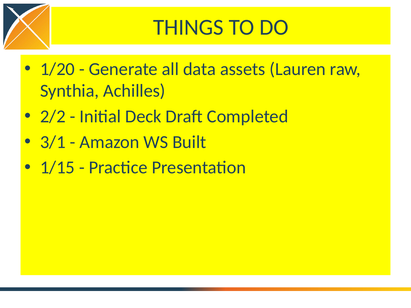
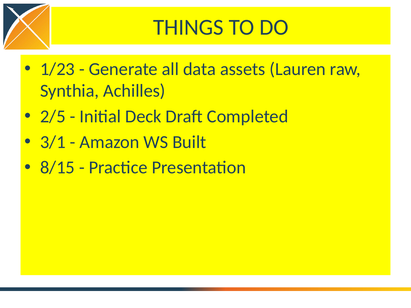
1/20: 1/20 -> 1/23
2/2: 2/2 -> 2/5
1/15: 1/15 -> 8/15
